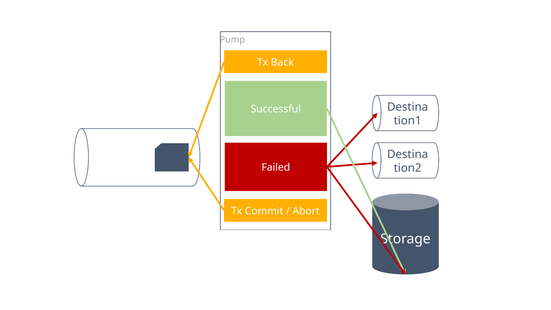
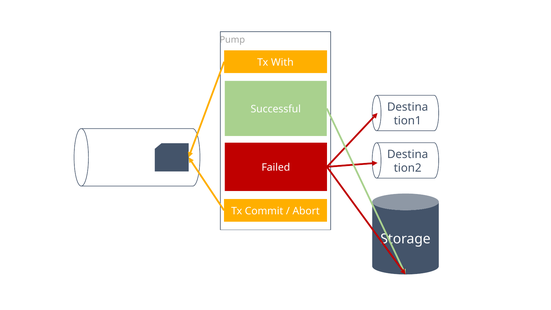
Back: Back -> With
